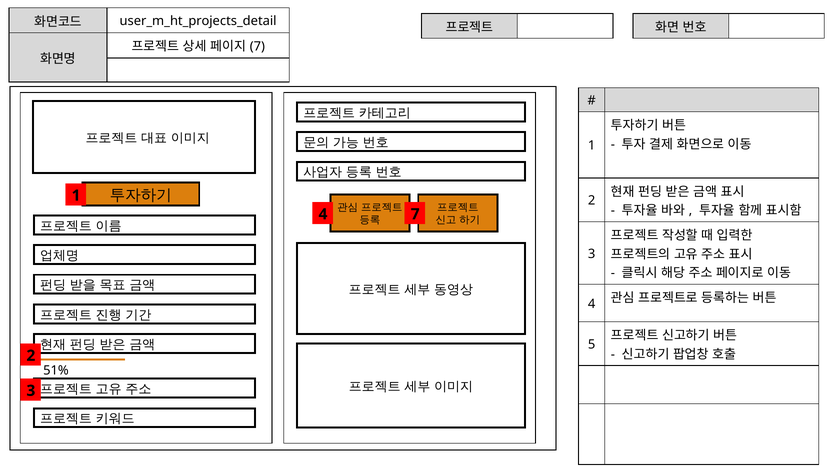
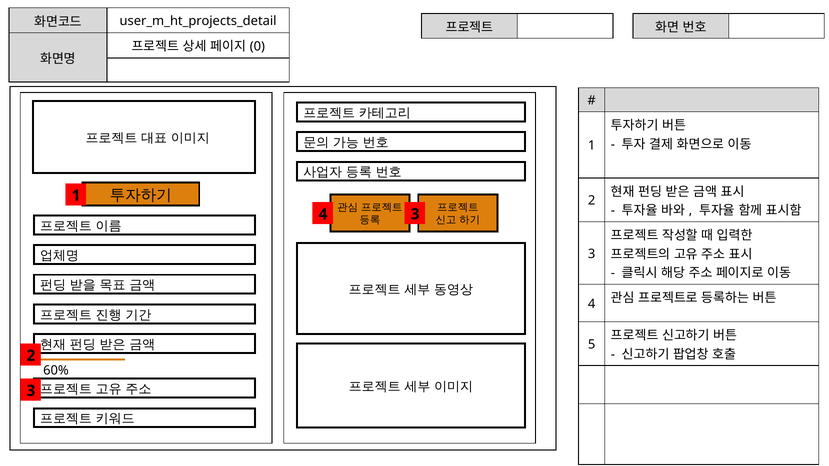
7 at (257, 47): 7 -> 0
4 7: 7 -> 3
51%: 51% -> 60%
